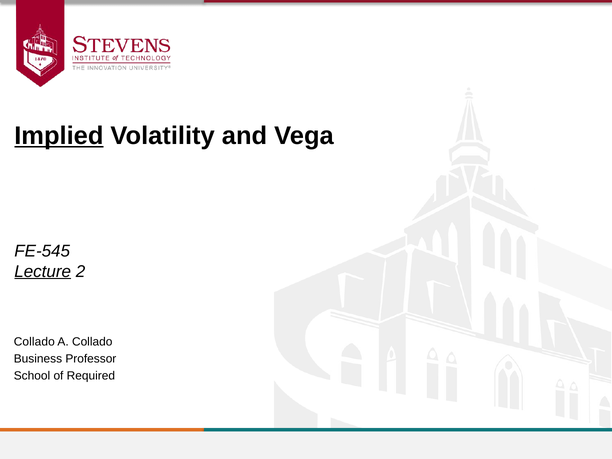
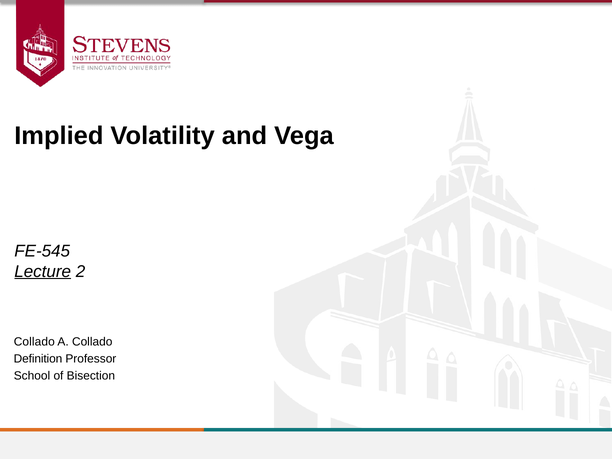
Implied underline: present -> none
Business: Business -> Definition
Required: Required -> Bisection
